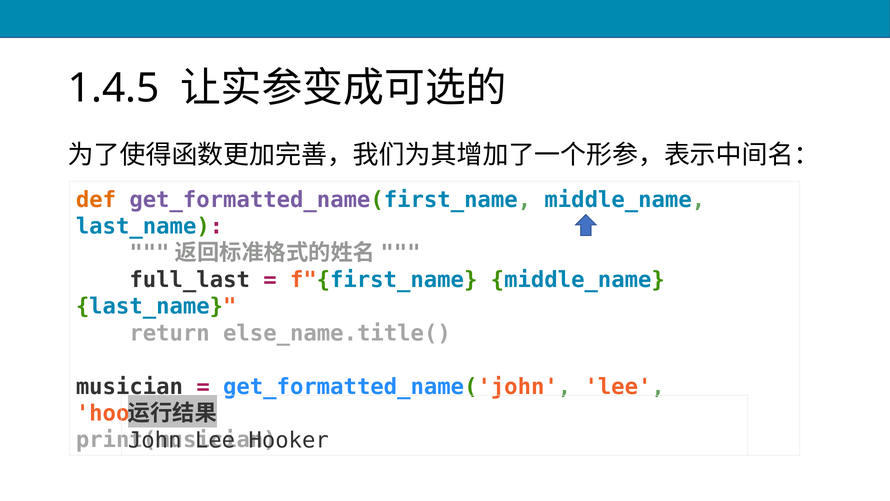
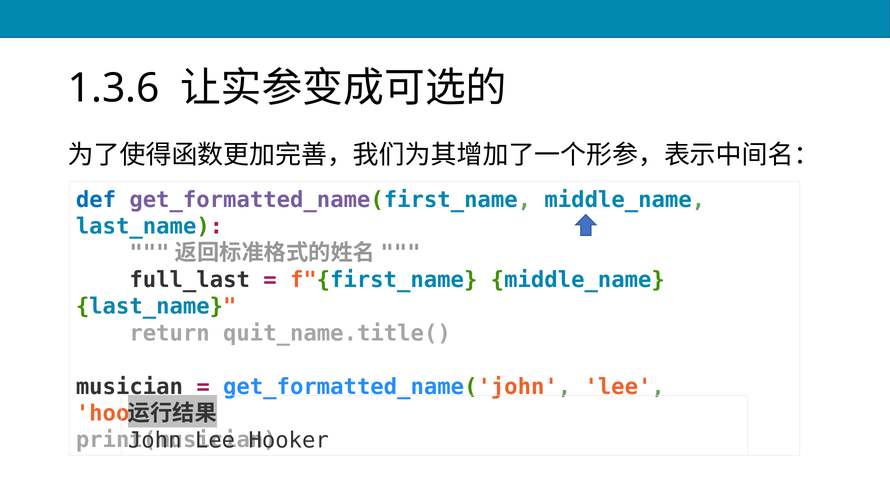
1.4.5: 1.4.5 -> 1.3.6
def colour: orange -> blue
else_name.title(: else_name.title( -> quit_name.title(
